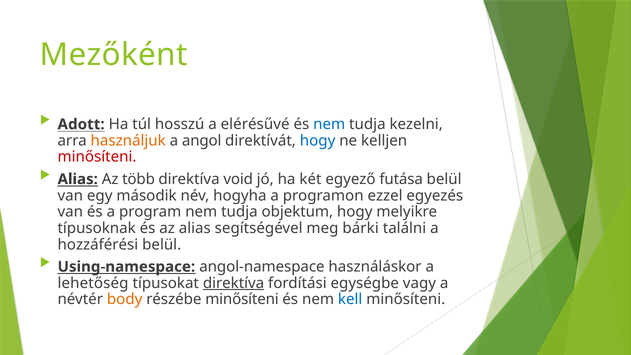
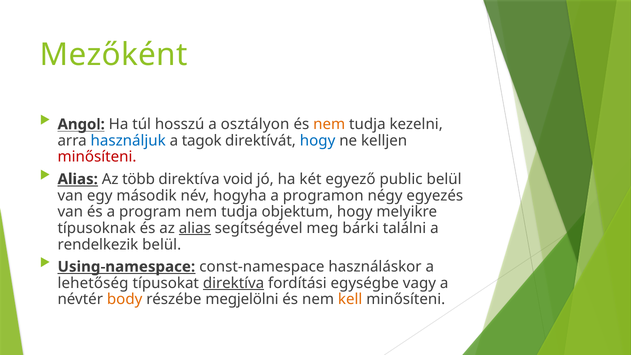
Adott: Adott -> Angol
elérésűvé: elérésűvé -> osztályon
nem at (329, 124) colour: blue -> orange
használjuk colour: orange -> blue
angol: angol -> tagok
futása: futása -> public
ezzel: ezzel -> négy
alias at (195, 228) underline: none -> present
hozzáférési: hozzáférési -> rendelkezik
angol-namespace: angol-namespace -> const-namespace
részébe minősíteni: minősíteni -> megjelölni
kell colour: blue -> orange
